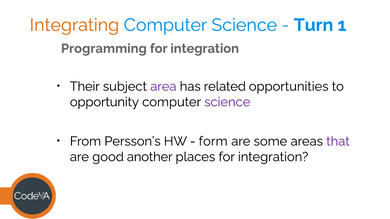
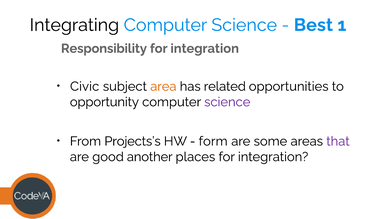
Integrating colour: orange -> black
Turn: Turn -> Best
Programming: Programming -> Responsibility
Their: Their -> Civic
area colour: purple -> orange
Persson’s: Persson’s -> Projects’s
